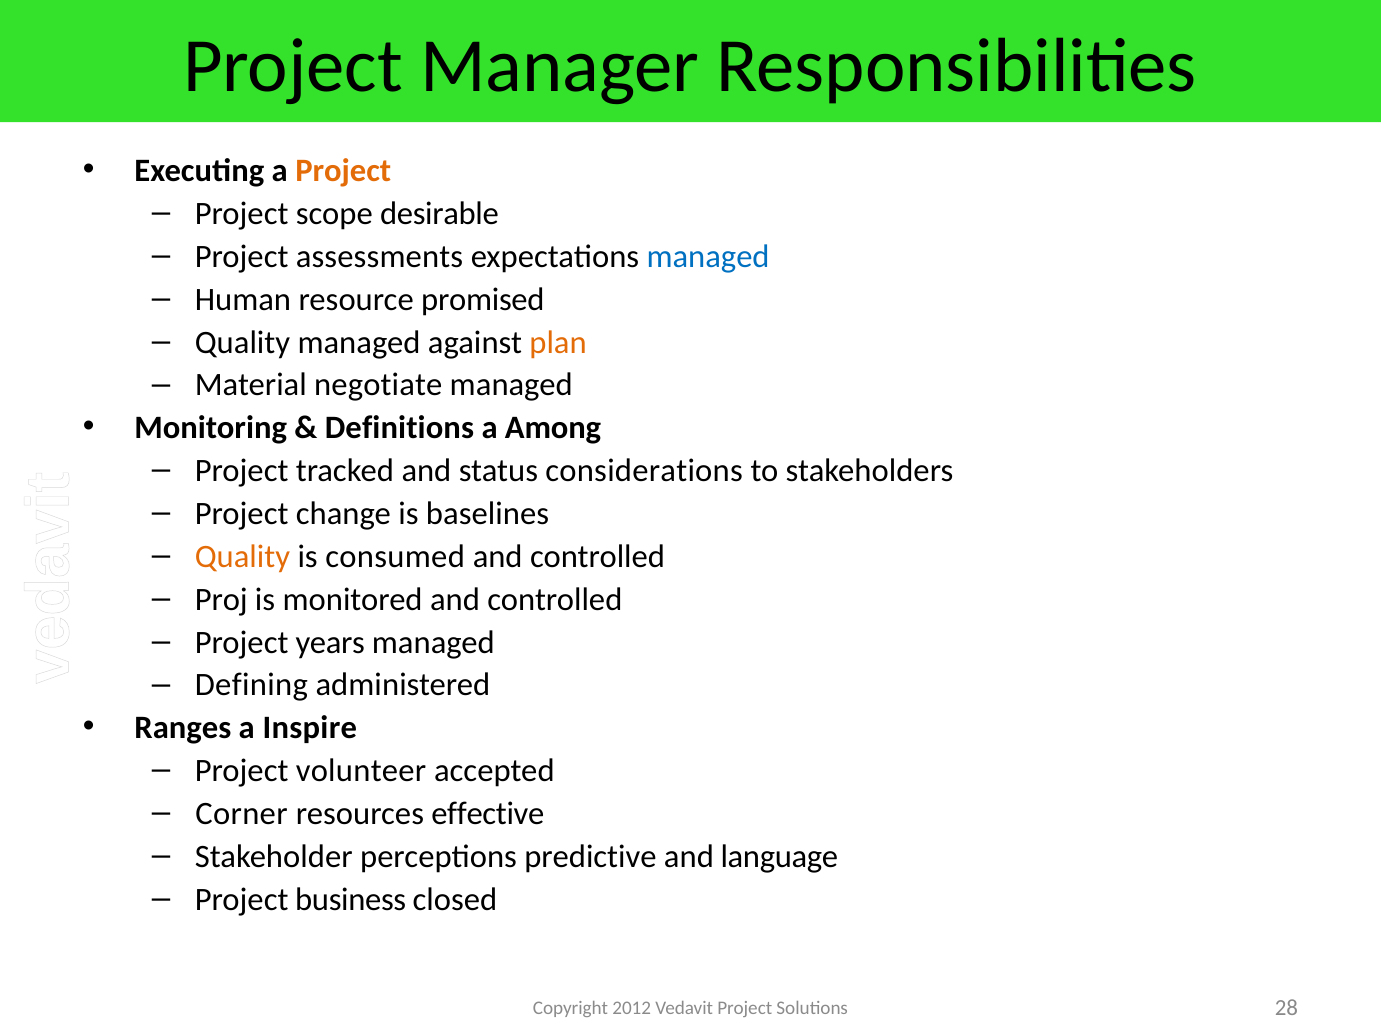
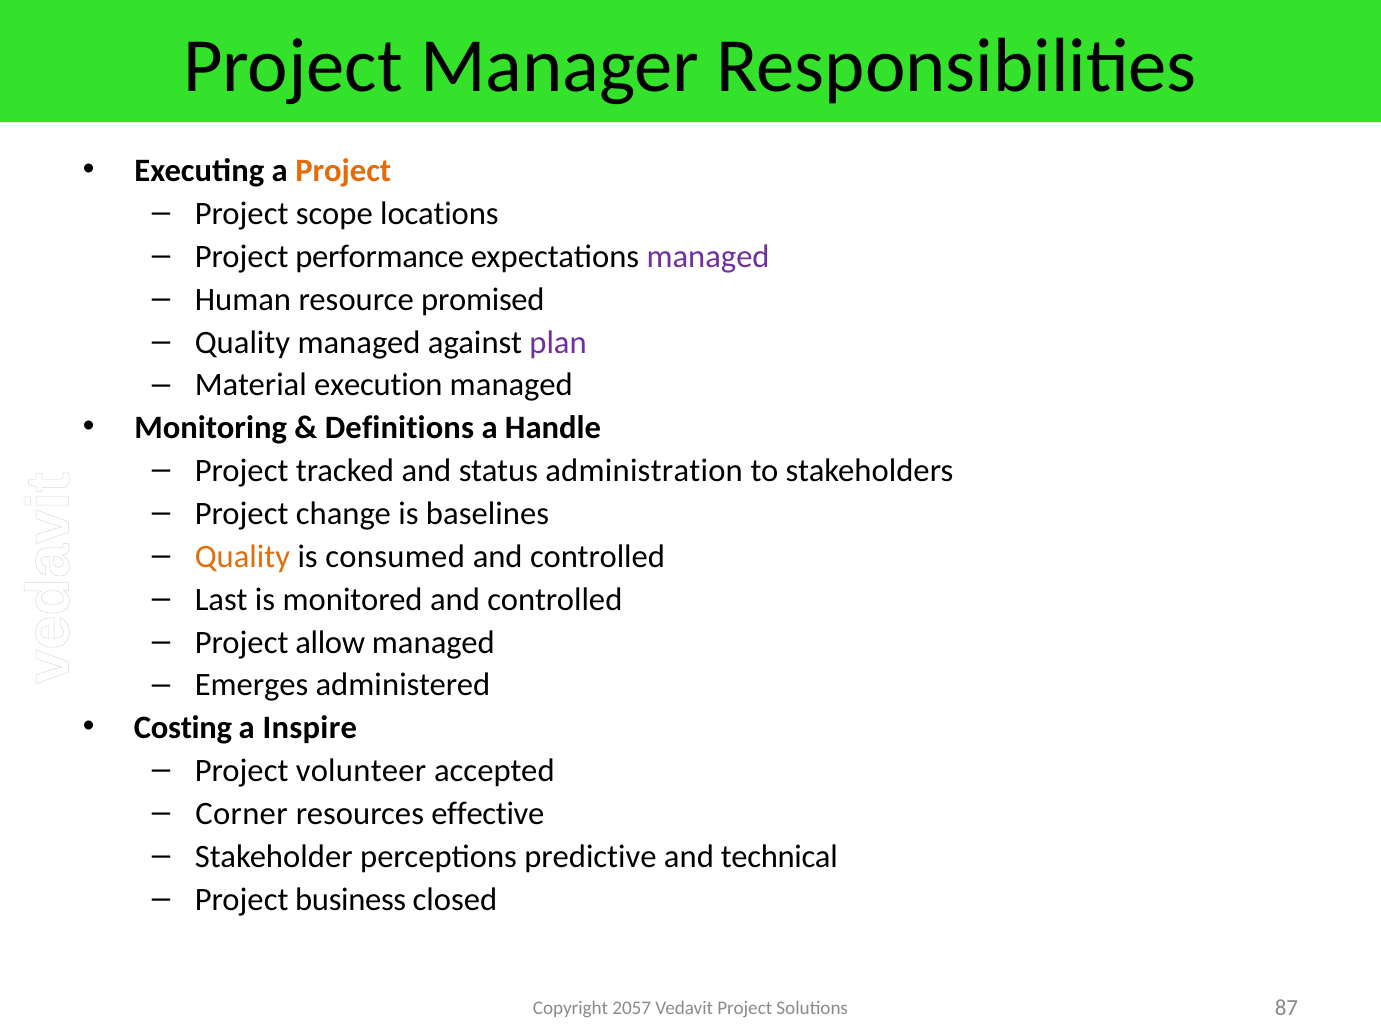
desirable: desirable -> locations
assessments: assessments -> performance
managed at (708, 257) colour: blue -> purple
plan colour: orange -> purple
negotiate: negotiate -> execution
Among: Among -> Handle
considerations: considerations -> administration
Proj: Proj -> Last
years: years -> allow
Defining: Defining -> Emerges
Ranges: Ranges -> Costing
language: language -> technical
2012: 2012 -> 2057
28: 28 -> 87
